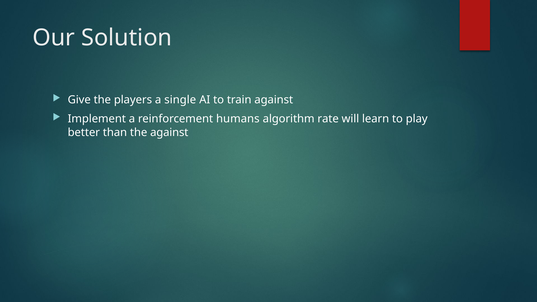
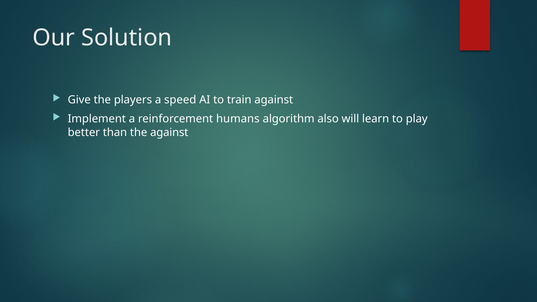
single: single -> speed
rate: rate -> also
